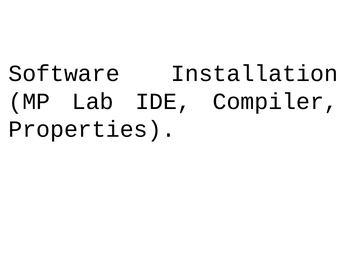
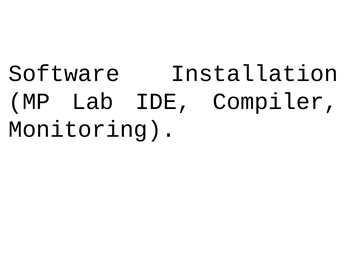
Properties: Properties -> Monitoring
